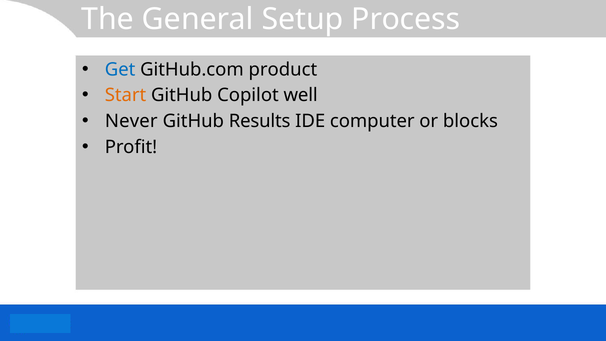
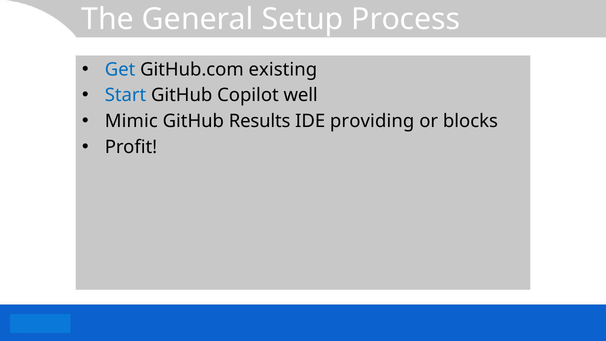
product: product -> existing
Start colour: orange -> blue
Never: Never -> Mimic
computer: computer -> providing
